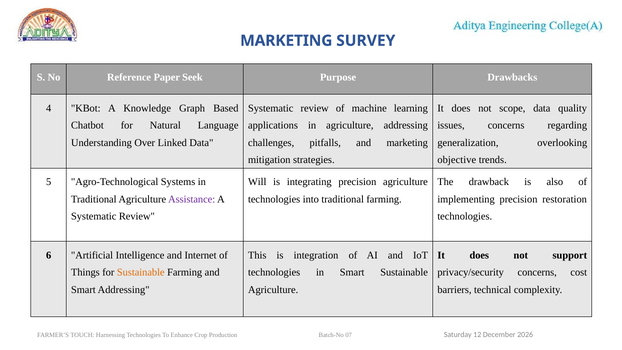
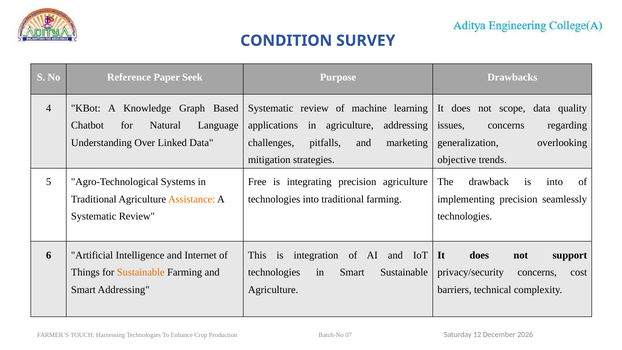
MARKETING at (286, 41): MARKETING -> CONDITION
Will: Will -> Free
is also: also -> into
Assistance colour: purple -> orange
restoration: restoration -> seamlessly
